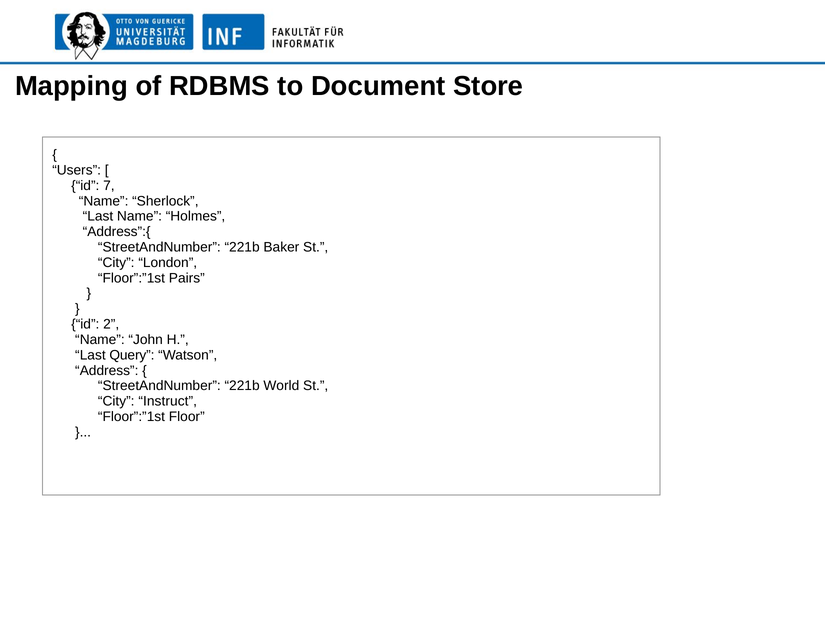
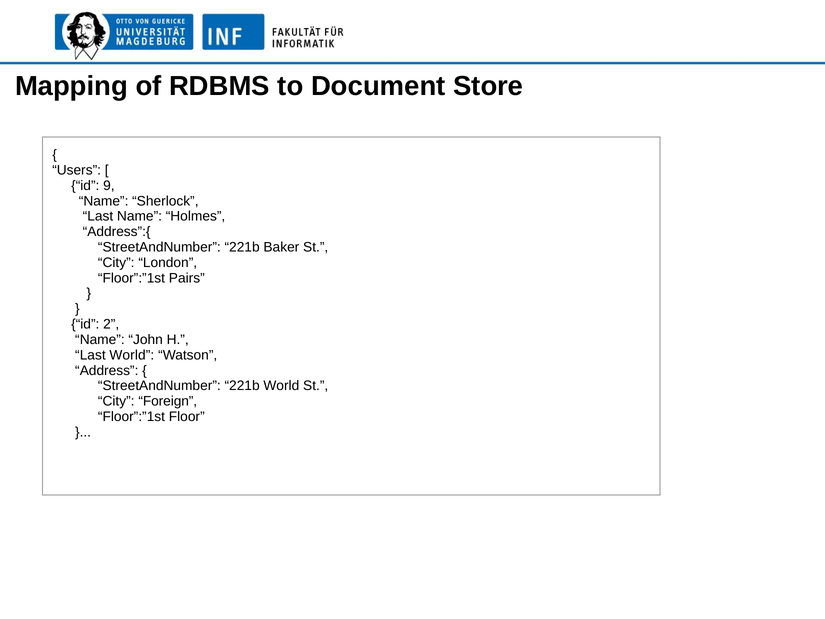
7: 7 -> 9
Last Query: Query -> World
Instruct: Instruct -> Foreign
